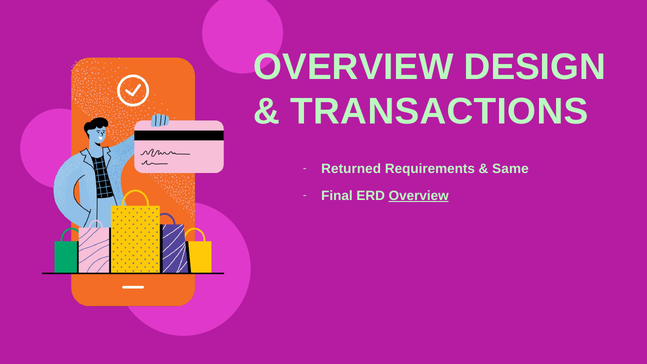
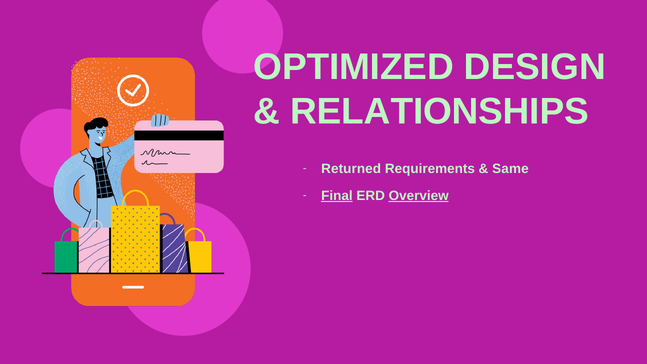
OVERVIEW at (353, 67): OVERVIEW -> OPTIMIZED
TRANSACTIONS: TRANSACTIONS -> RELATIONSHIPS
Final underline: none -> present
